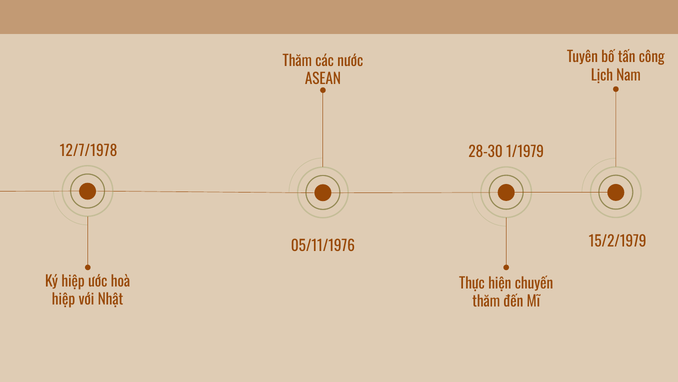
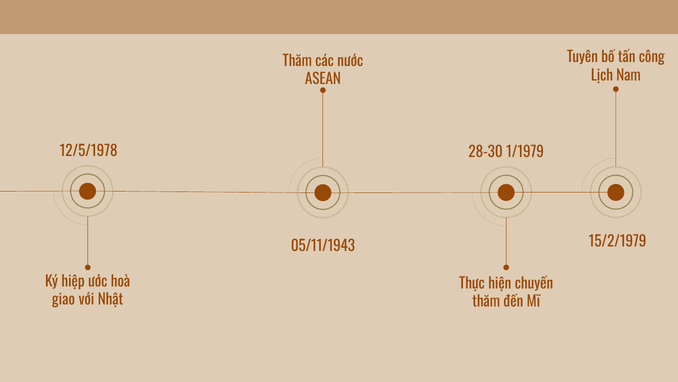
12/7/1978: 12/7/1978 -> 12/5/1978
05/11/1976: 05/11/1976 -> 05/11/1943
hiệp at (64, 299): hiệp -> giao
